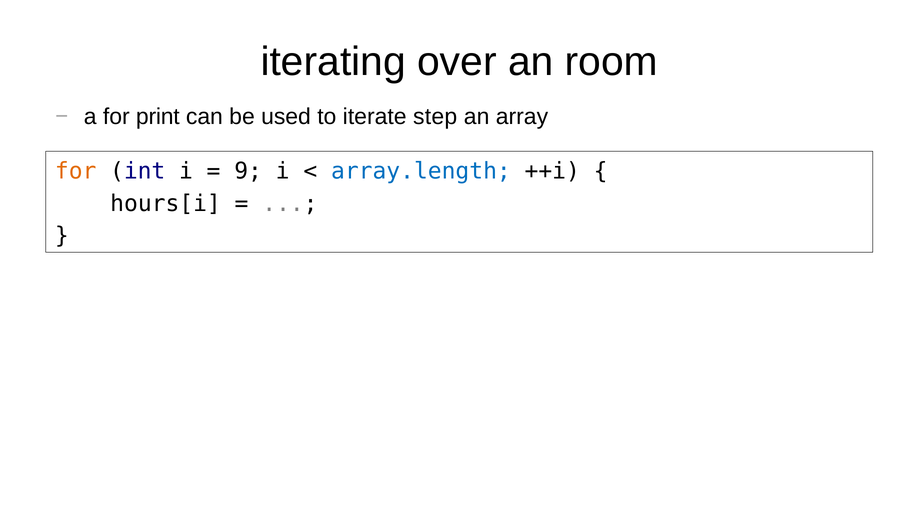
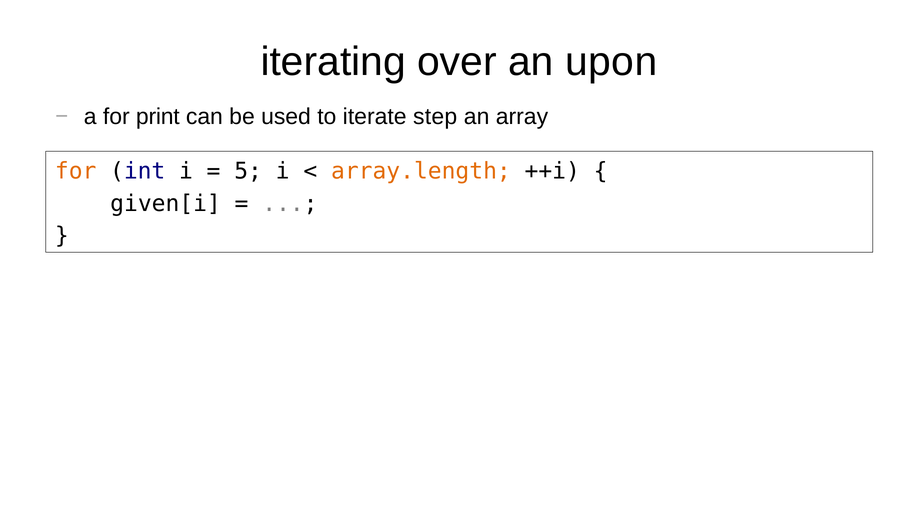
room: room -> upon
9: 9 -> 5
array.length colour: blue -> orange
hours[i: hours[i -> given[i
